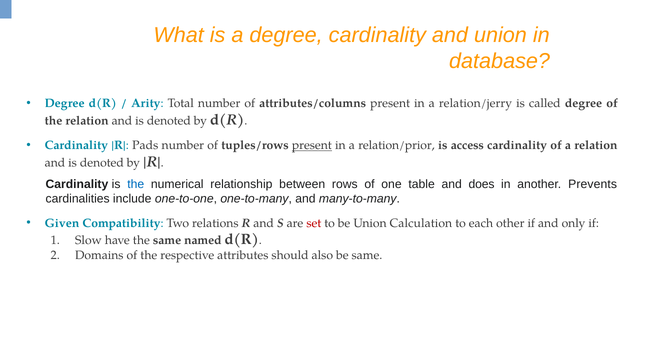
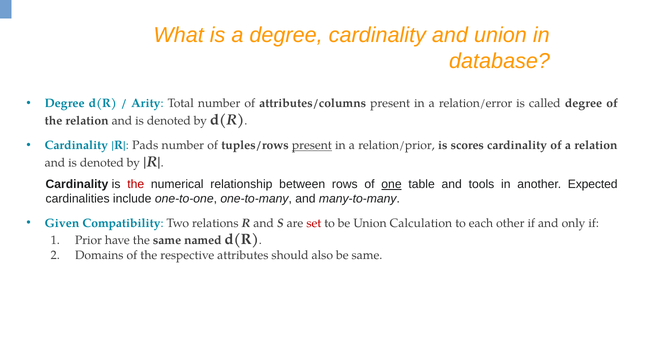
relation/jerry: relation/jerry -> relation/error
access: access -> scores
the at (136, 185) colour: blue -> red
one underline: none -> present
does: does -> tools
Prevents: Prevents -> Expected
Slow: Slow -> Prior
